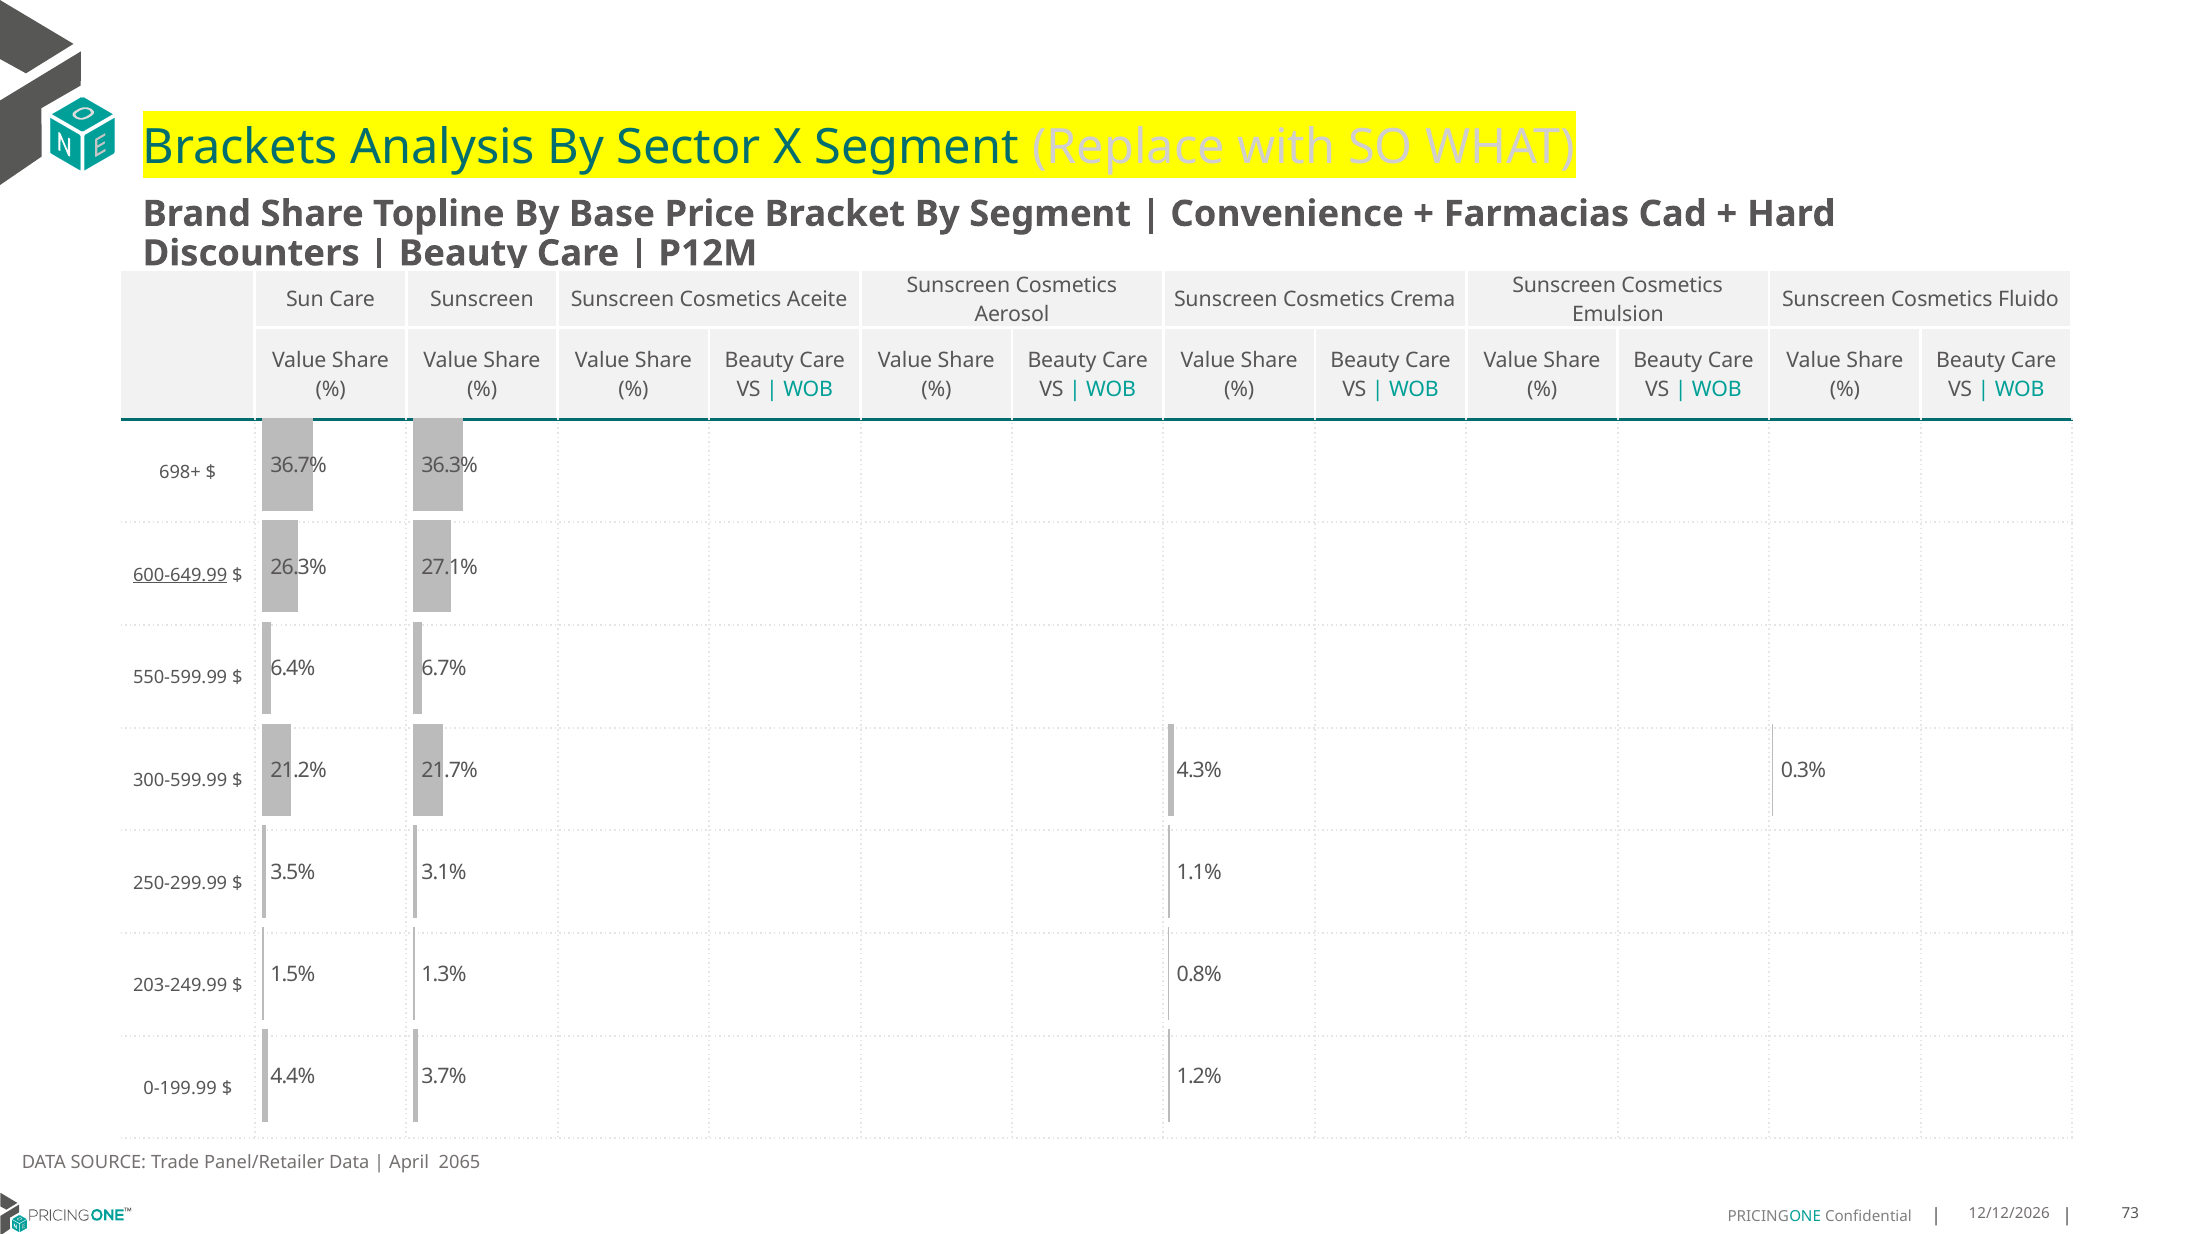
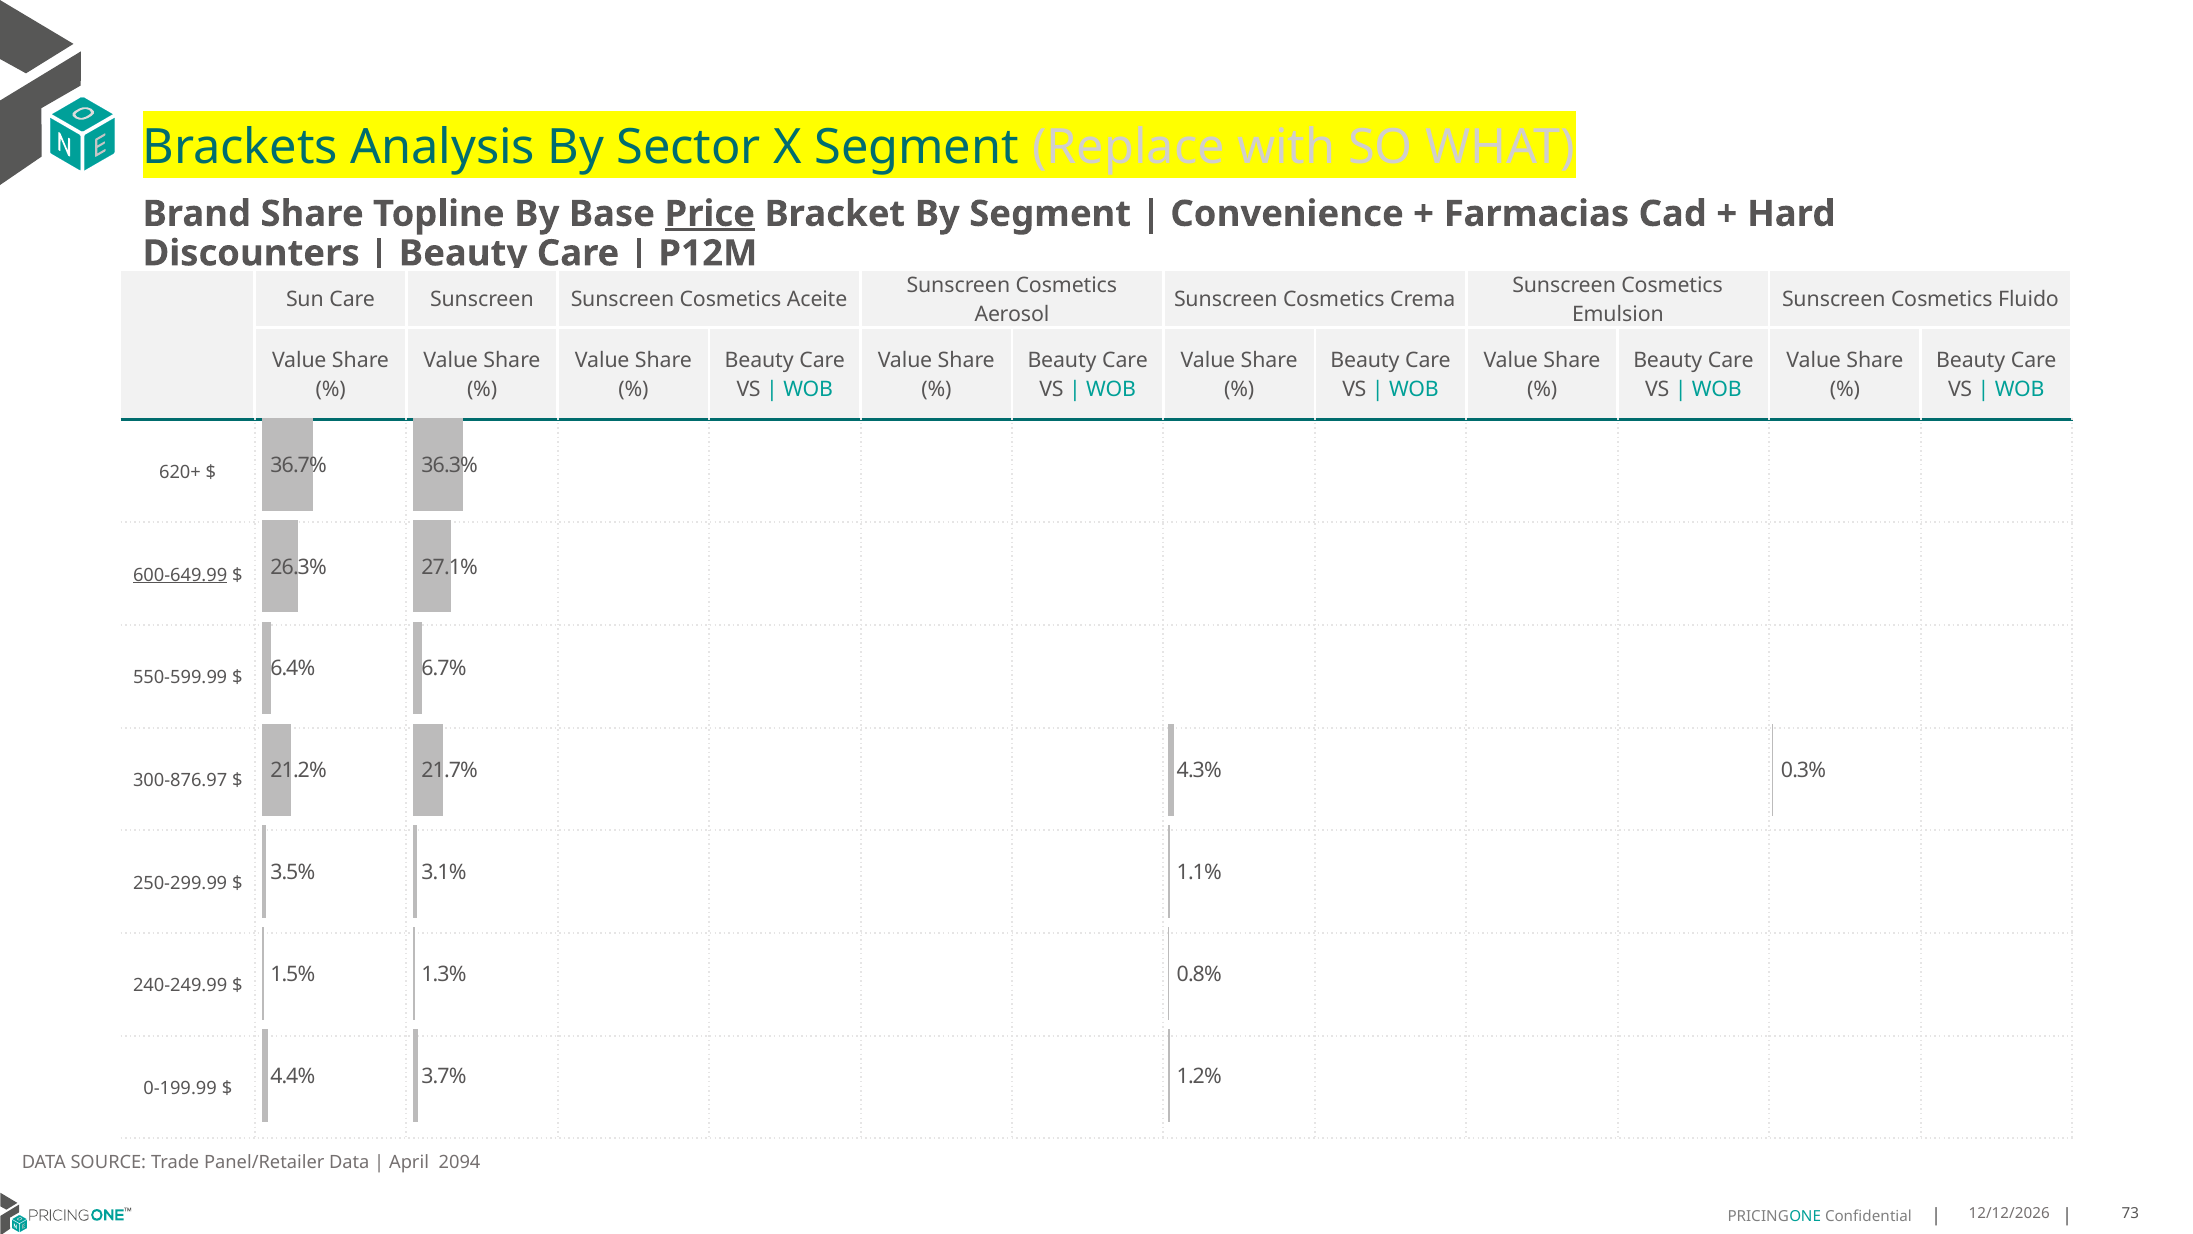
Price underline: none -> present
698+: 698+ -> 620+
300-599.99: 300-599.99 -> 300-876.97
203-249.99: 203-249.99 -> 240-249.99
2065: 2065 -> 2094
